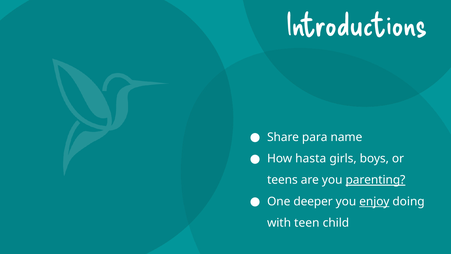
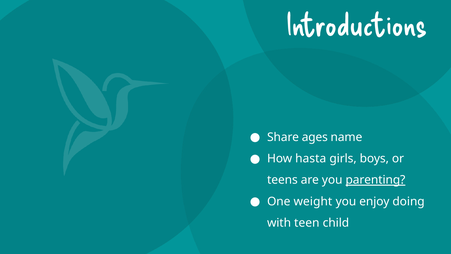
para: para -> ages
deeper: deeper -> weight
enjoy underline: present -> none
